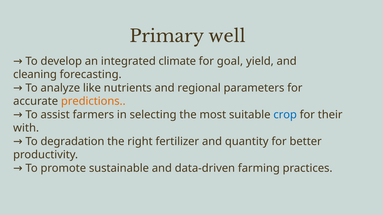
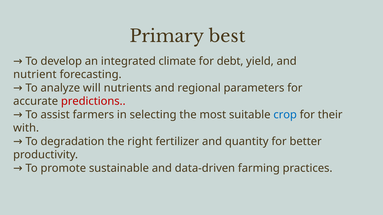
well: well -> best
goal: goal -> debt
cleaning: cleaning -> nutrient
like: like -> will
predictions colour: orange -> red
